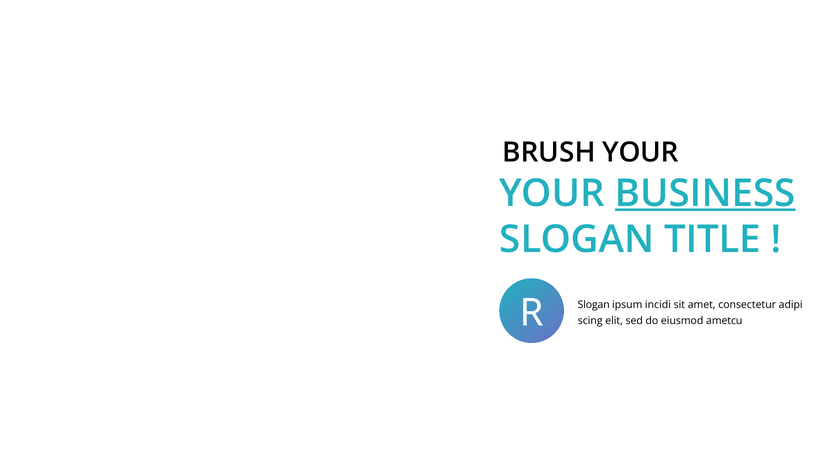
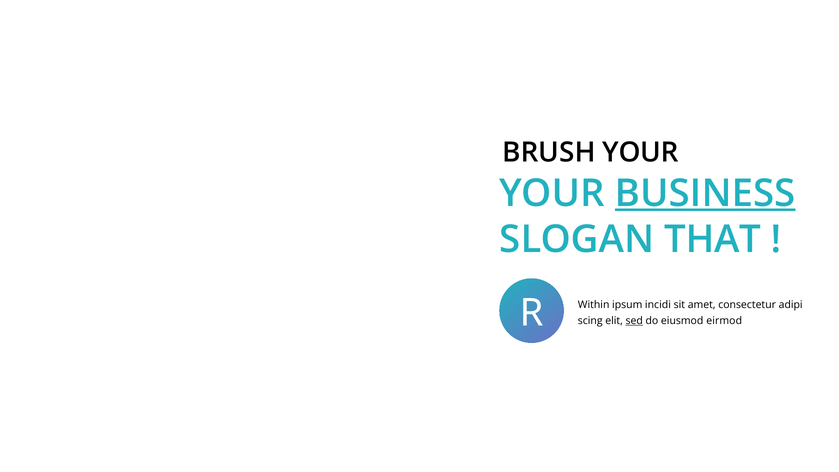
TITLE: TITLE -> THAT
R Slogan: Slogan -> Within
sed underline: none -> present
ametcu: ametcu -> eirmod
